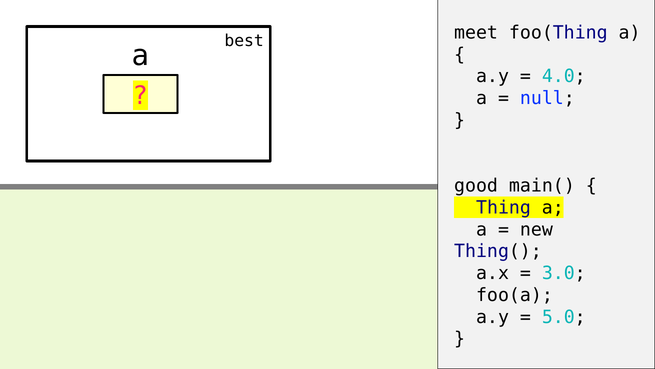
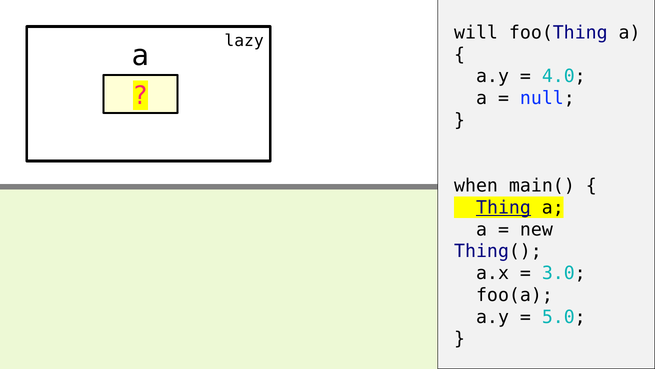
meet: meet -> will
best: best -> lazy
good: good -> when
Thing underline: none -> present
